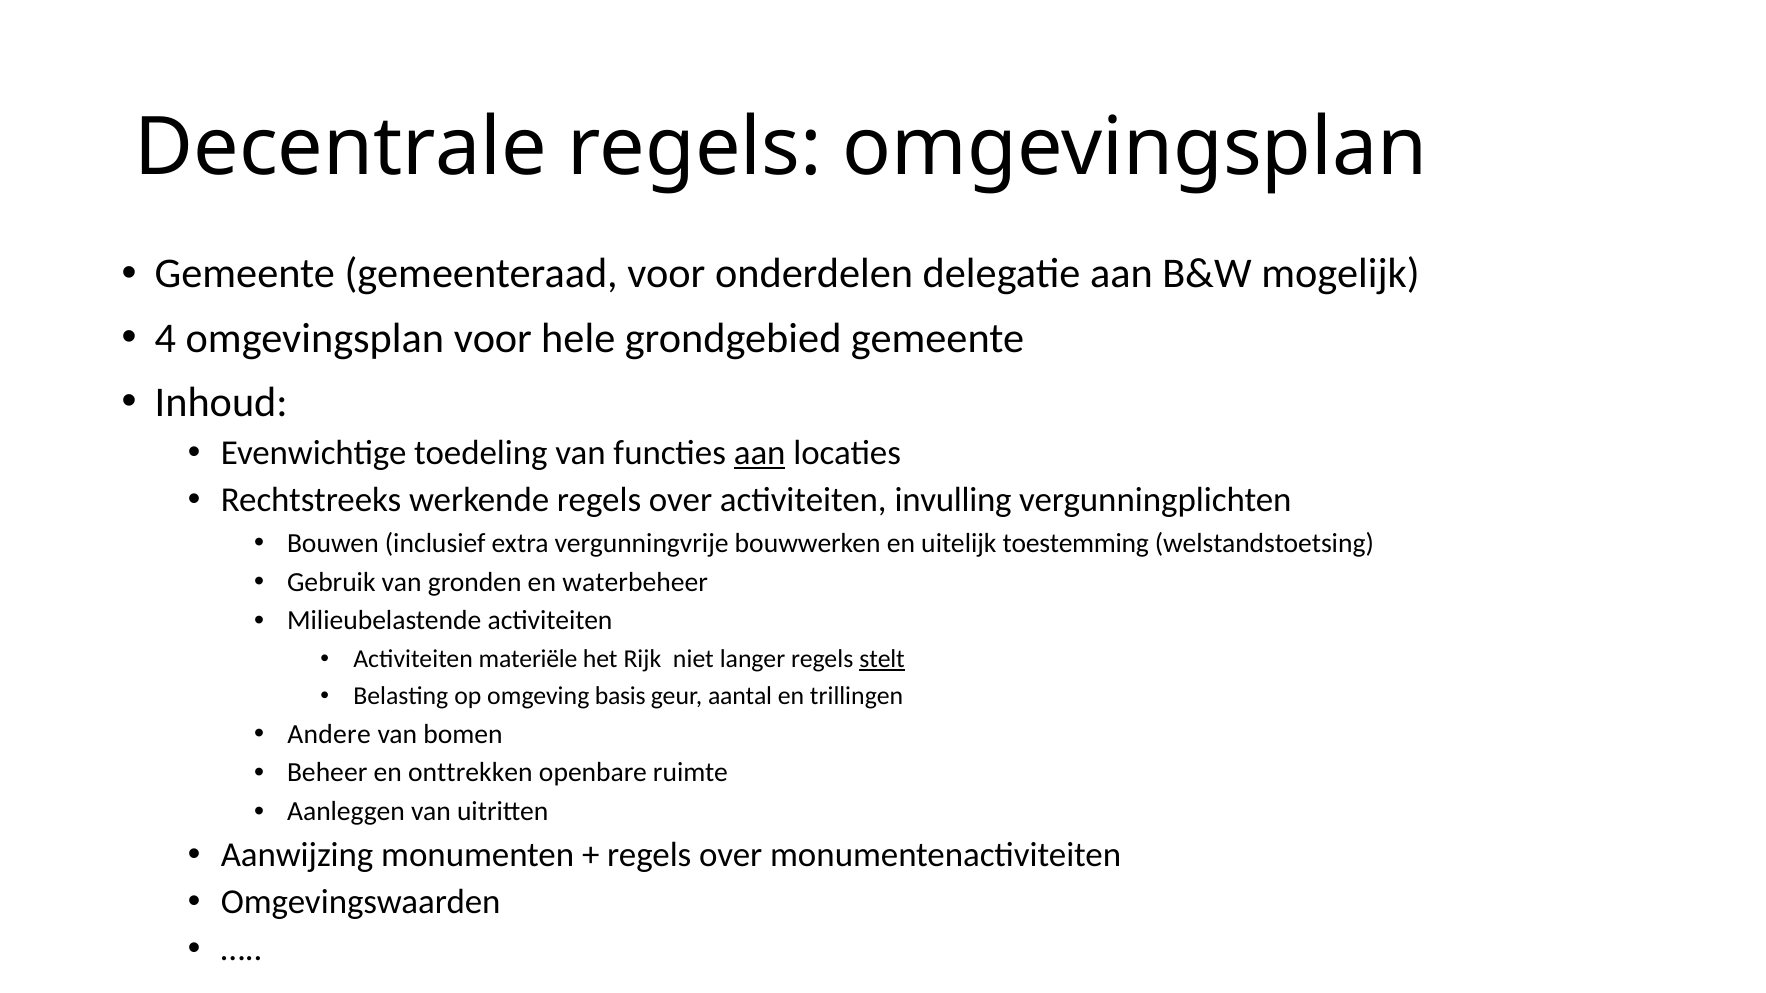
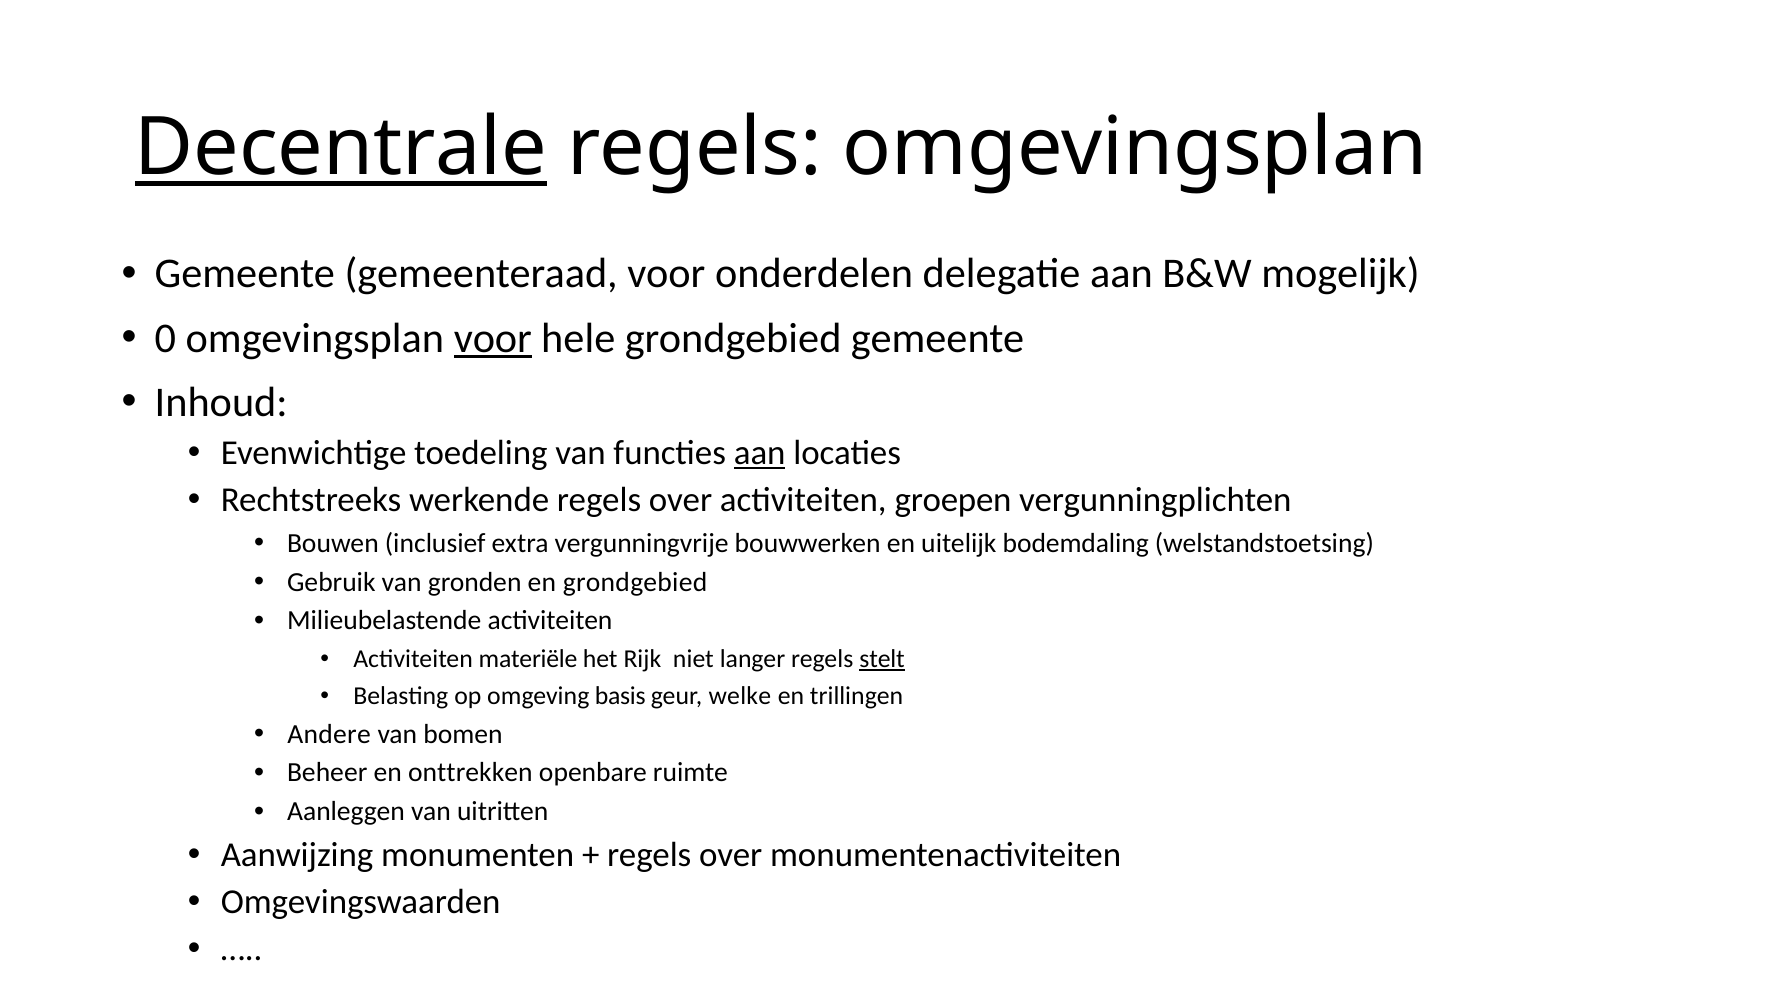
Decentrale underline: none -> present
4: 4 -> 0
voor at (493, 338) underline: none -> present
invulling: invulling -> groepen
toestemming: toestemming -> bodemdaling
en waterbeheer: waterbeheer -> grondgebied
aantal: aantal -> welke
